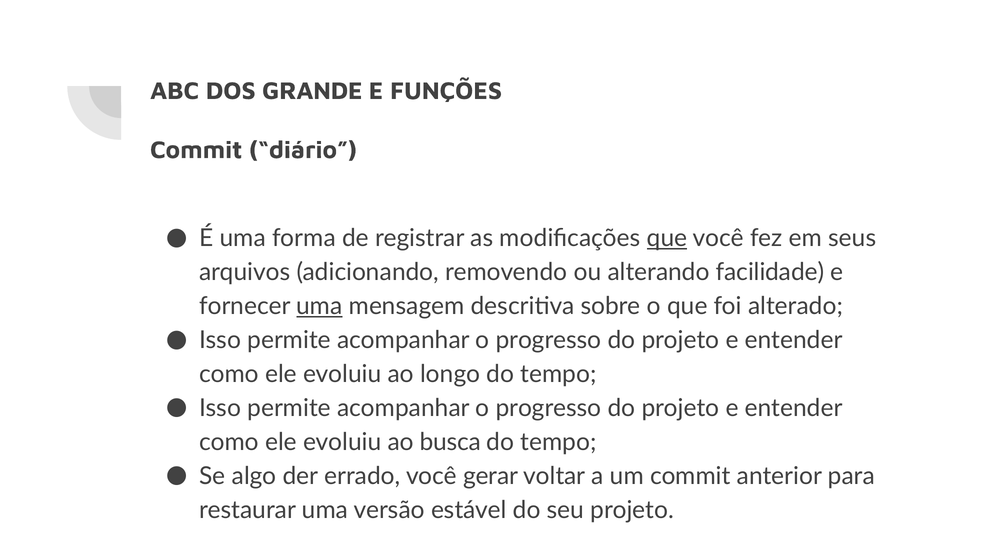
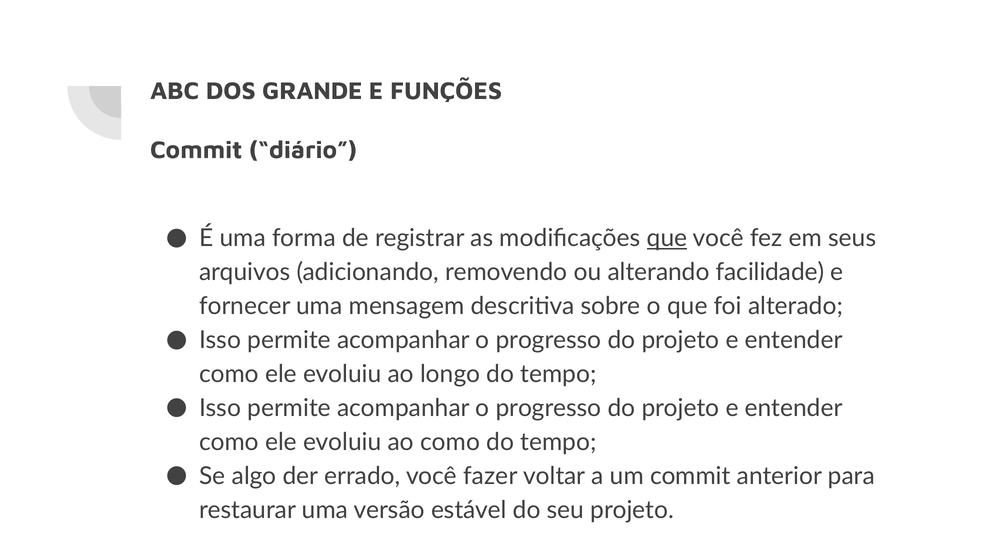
uma at (319, 306) underline: present -> none
ao busca: busca -> como
gerar: gerar -> fazer
